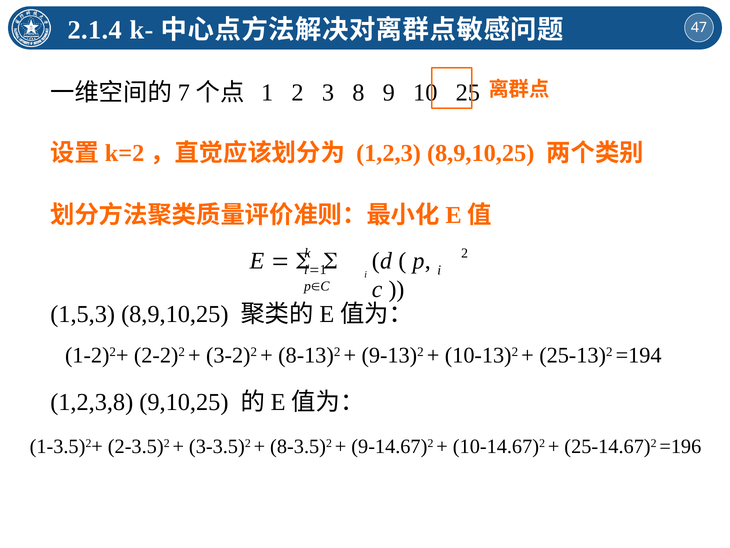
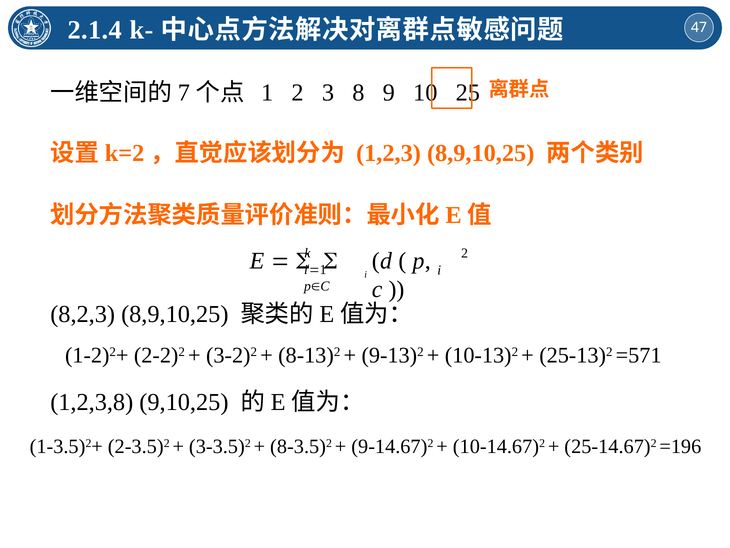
1,5,3: 1,5,3 -> 8,2,3
=194: =194 -> =571
